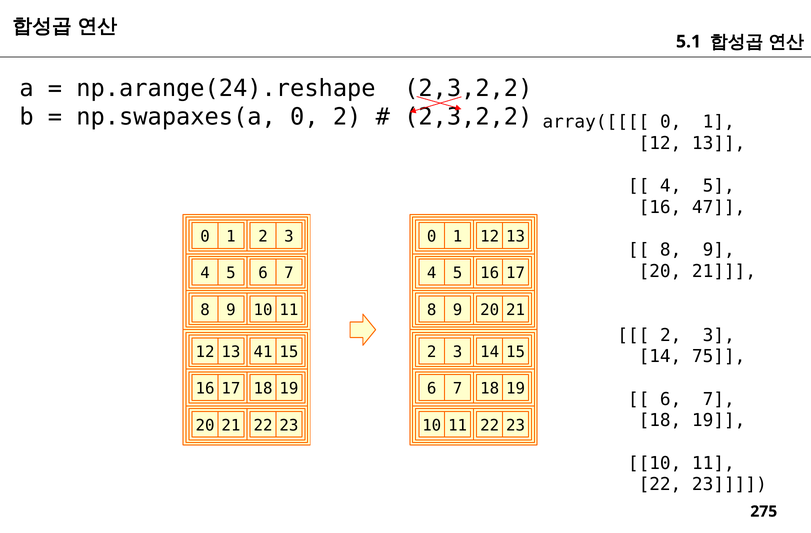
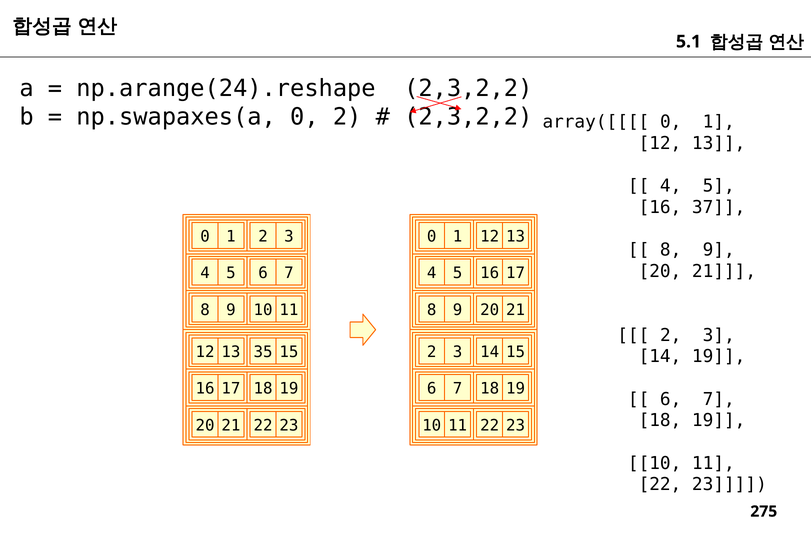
47: 47 -> 37
41: 41 -> 35
14 75: 75 -> 19
